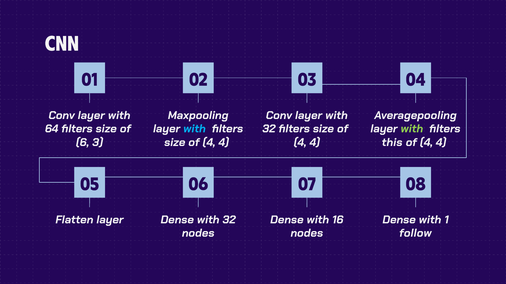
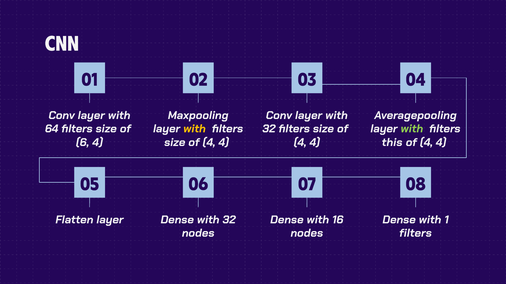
with at (195, 129) colour: light blue -> yellow
6 3: 3 -> 4
follow at (416, 234): follow -> filters
